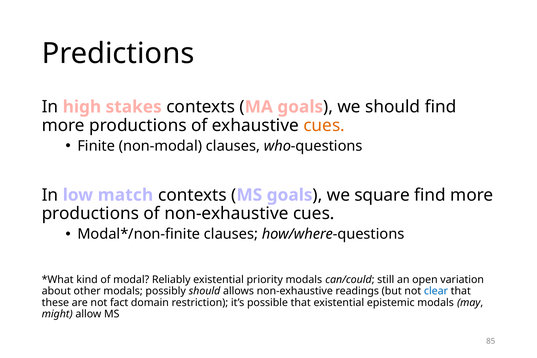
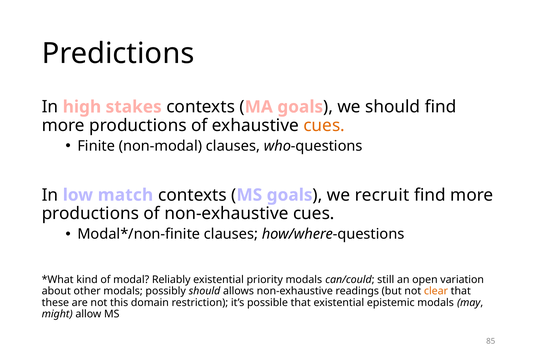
square: square -> recruit
clear colour: blue -> orange
fact: fact -> this
